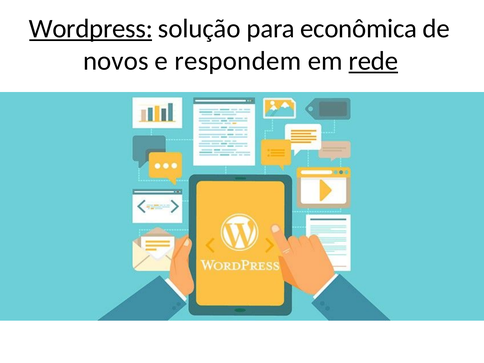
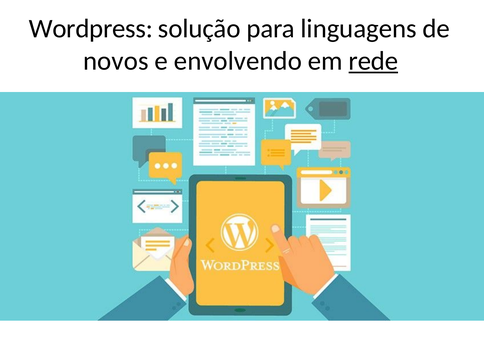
Wordpress underline: present -> none
econômica: econômica -> linguagens
respondem: respondem -> envolvendo
